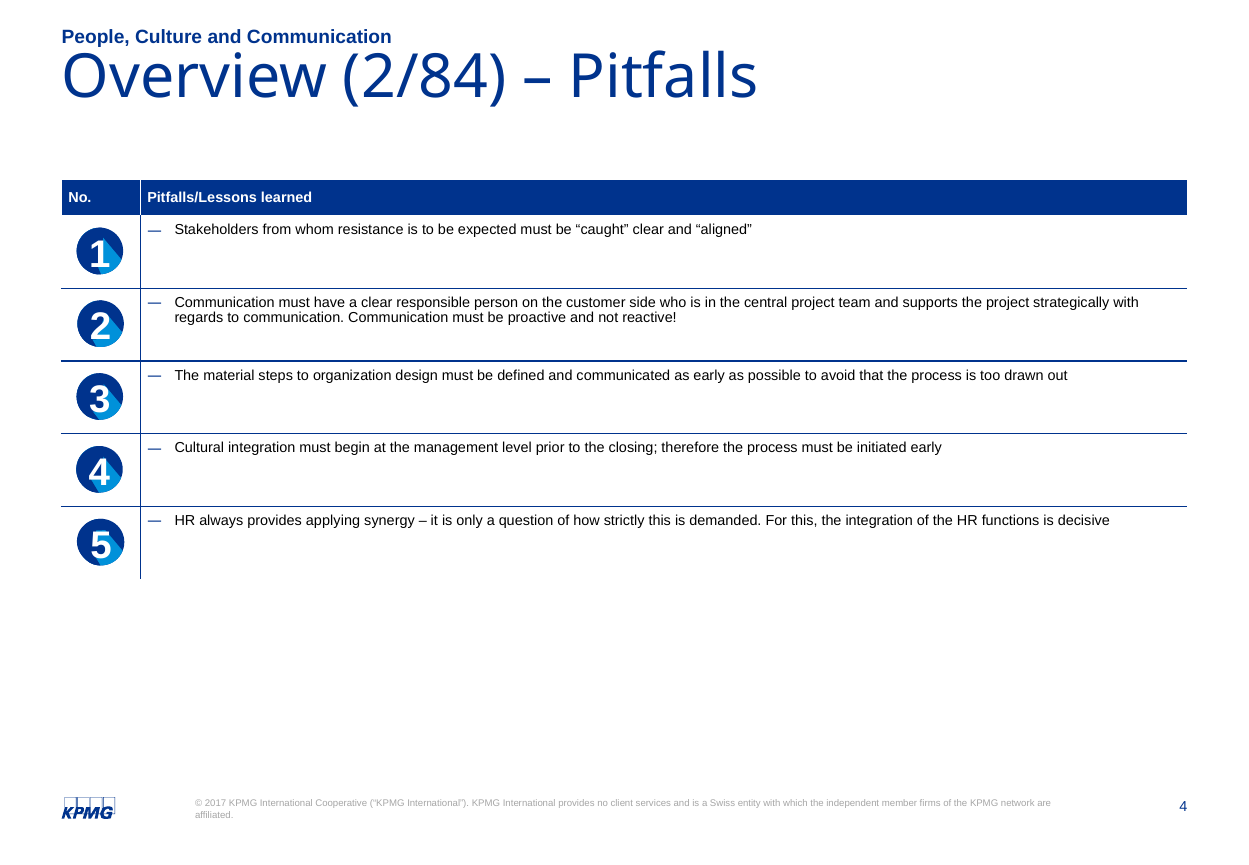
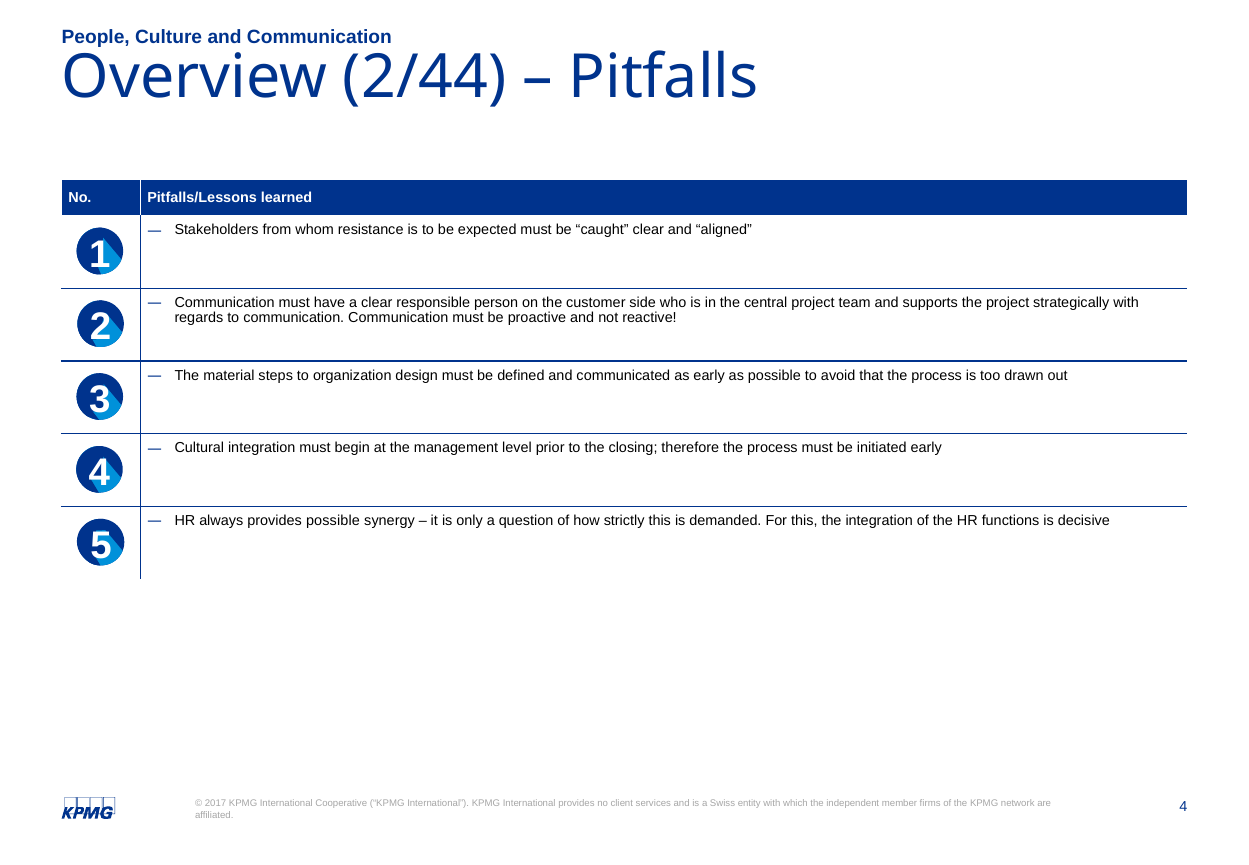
2/84: 2/84 -> 2/44
provides applying: applying -> possible
